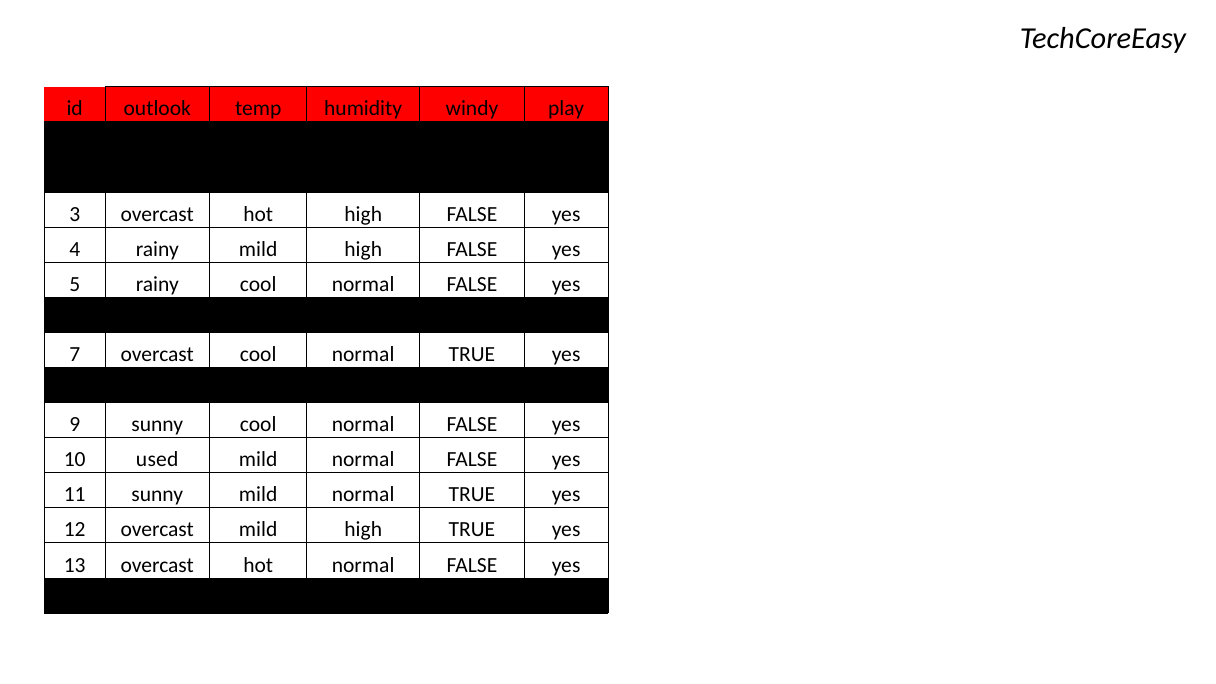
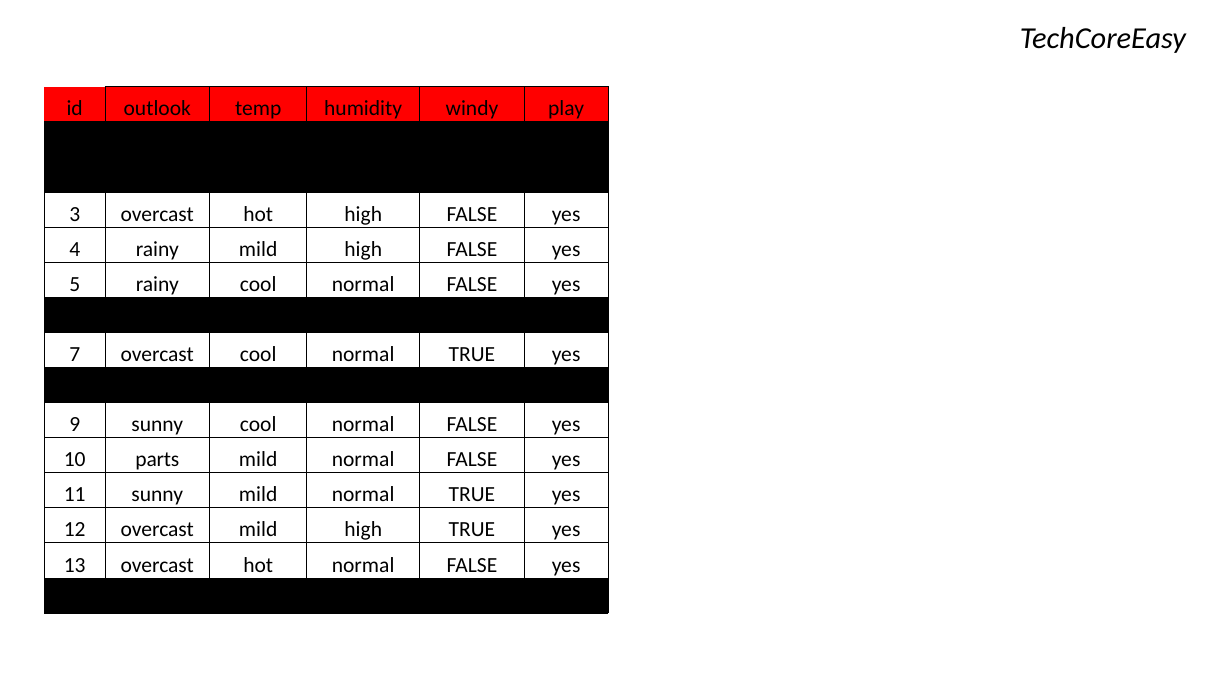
used: used -> parts
